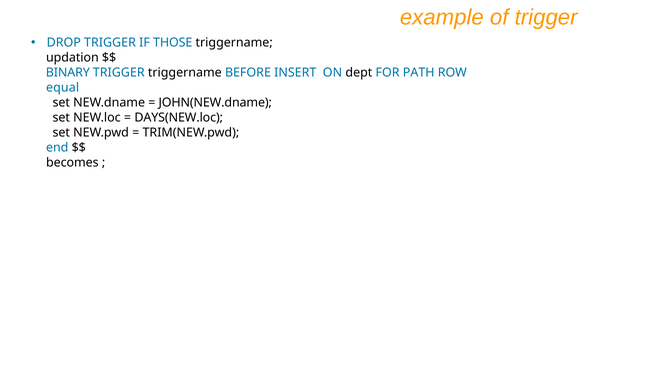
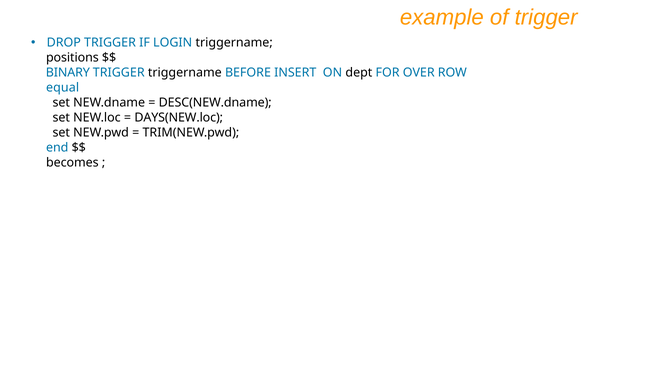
THOSE: THOSE -> LOGIN
updation: updation -> positions
PATH: PATH -> OVER
JOHN(NEW.dname: JOHN(NEW.dname -> DESC(NEW.dname
